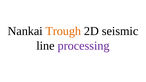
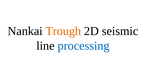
processing colour: purple -> blue
